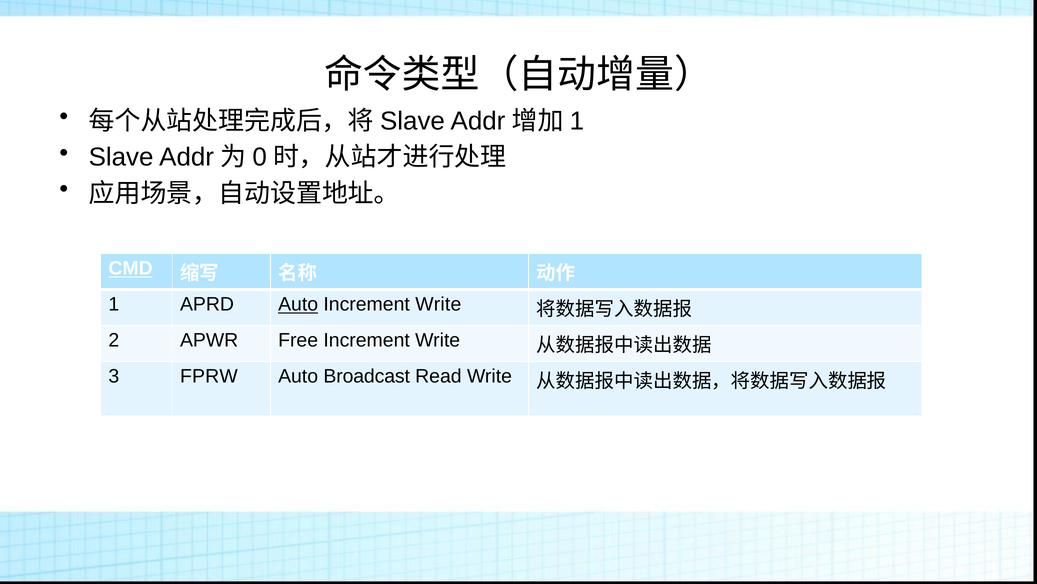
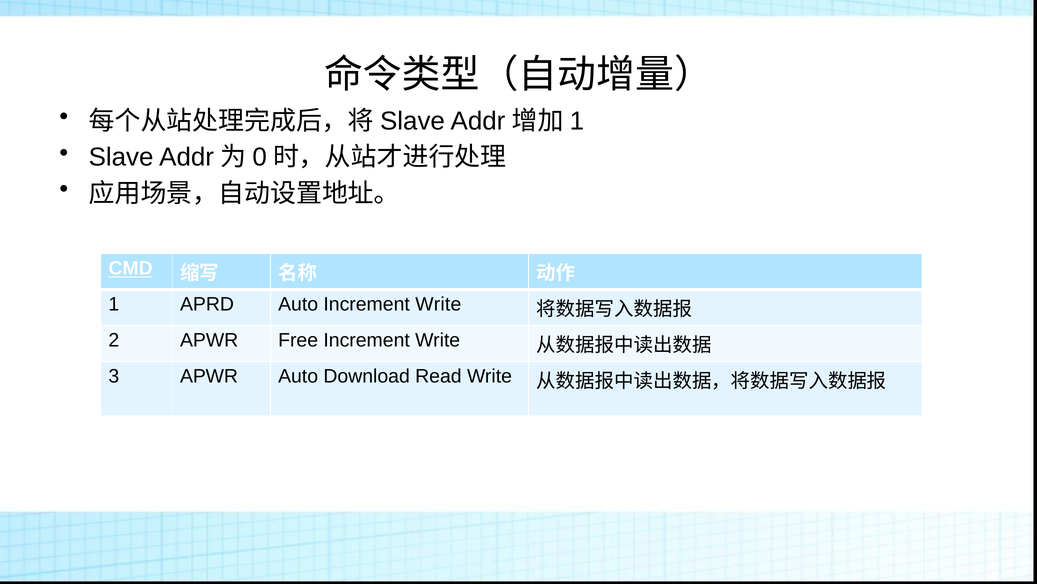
Auto at (298, 304) underline: present -> none
3 FPRW: FPRW -> APWR
Broadcast: Broadcast -> Download
